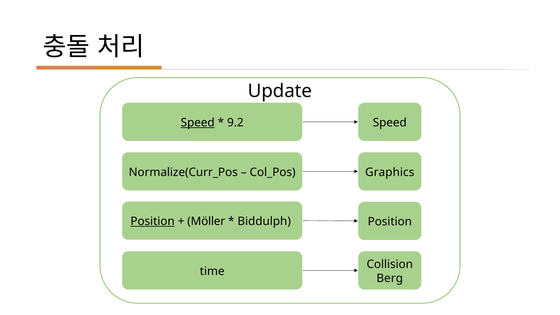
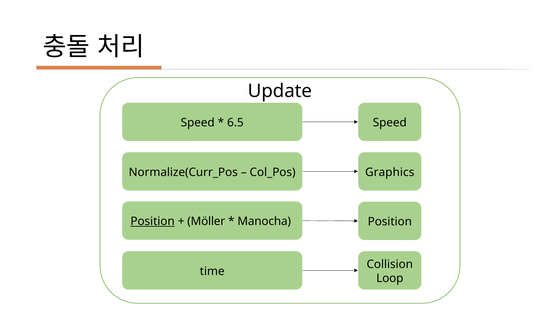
Speed at (198, 123) underline: present -> none
9.2: 9.2 -> 6.5
Biddulph: Biddulph -> Manocha
Berg: Berg -> Loop
